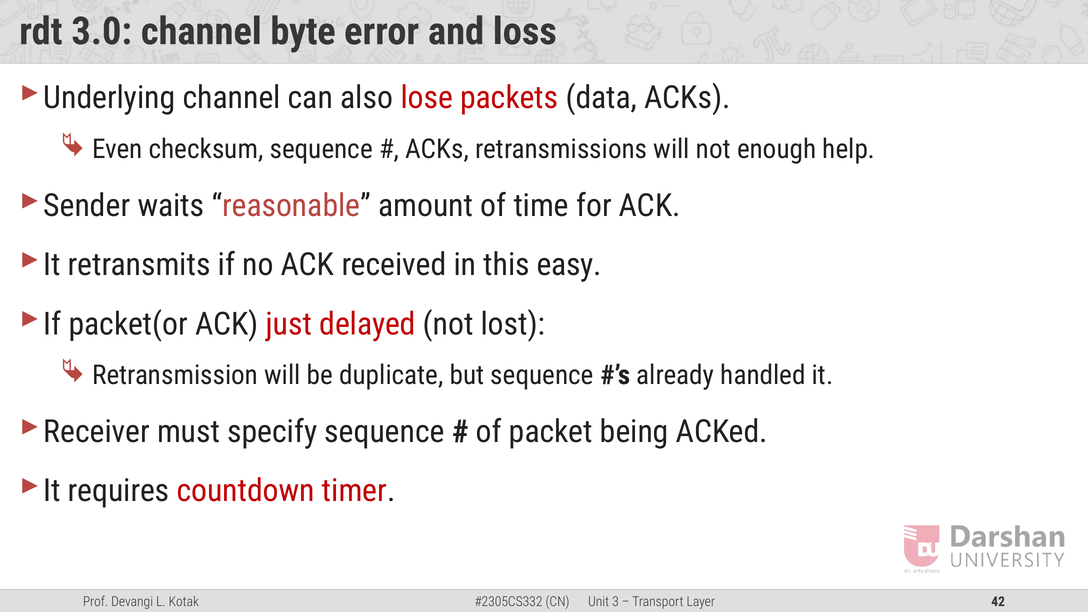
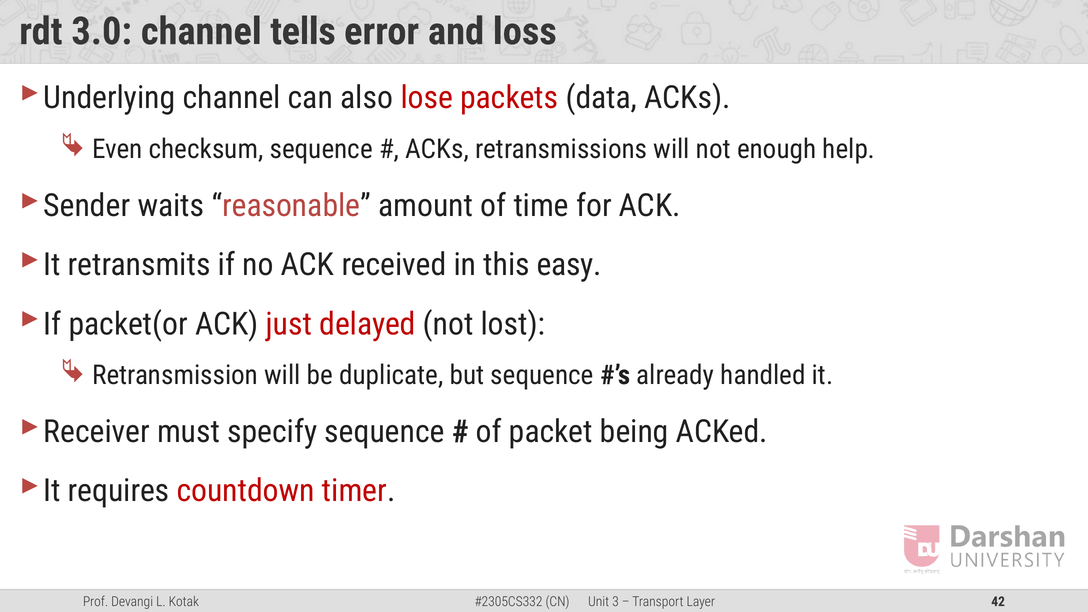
byte: byte -> tells
